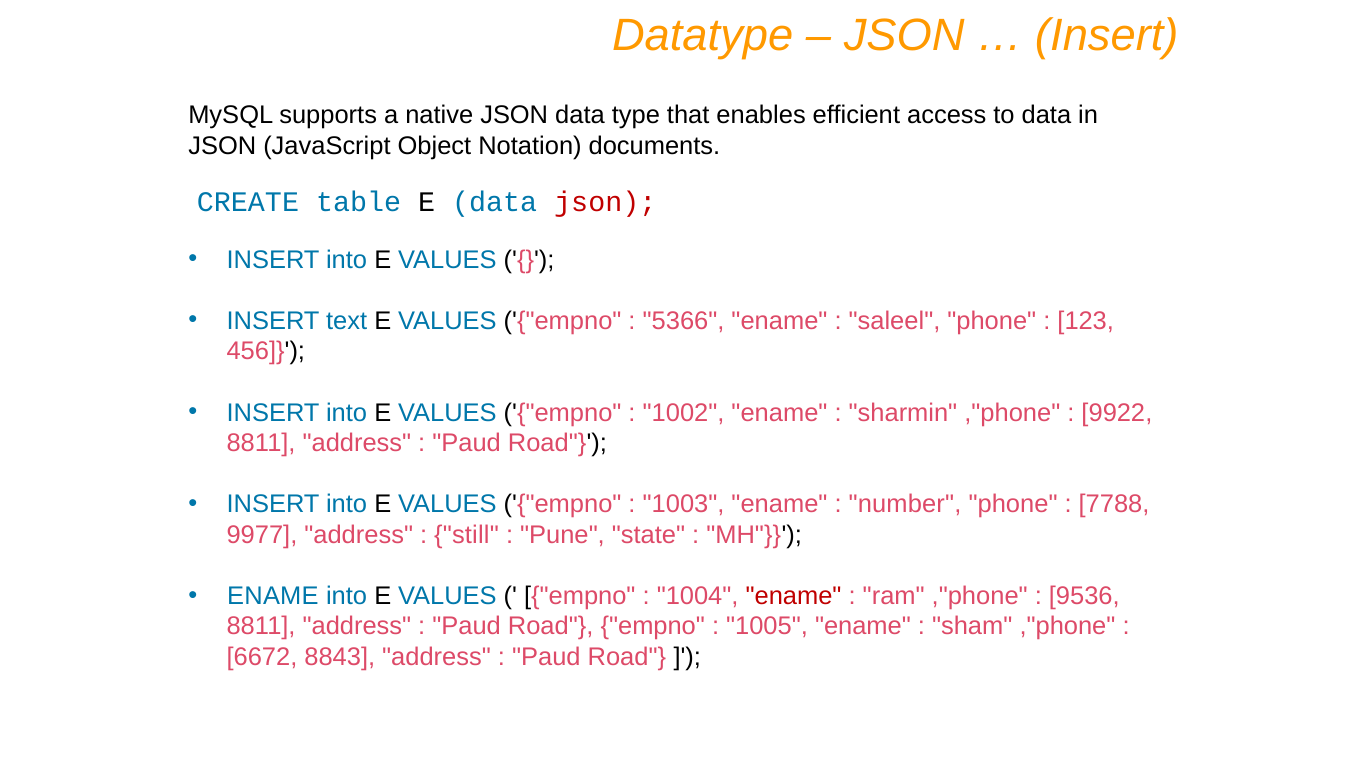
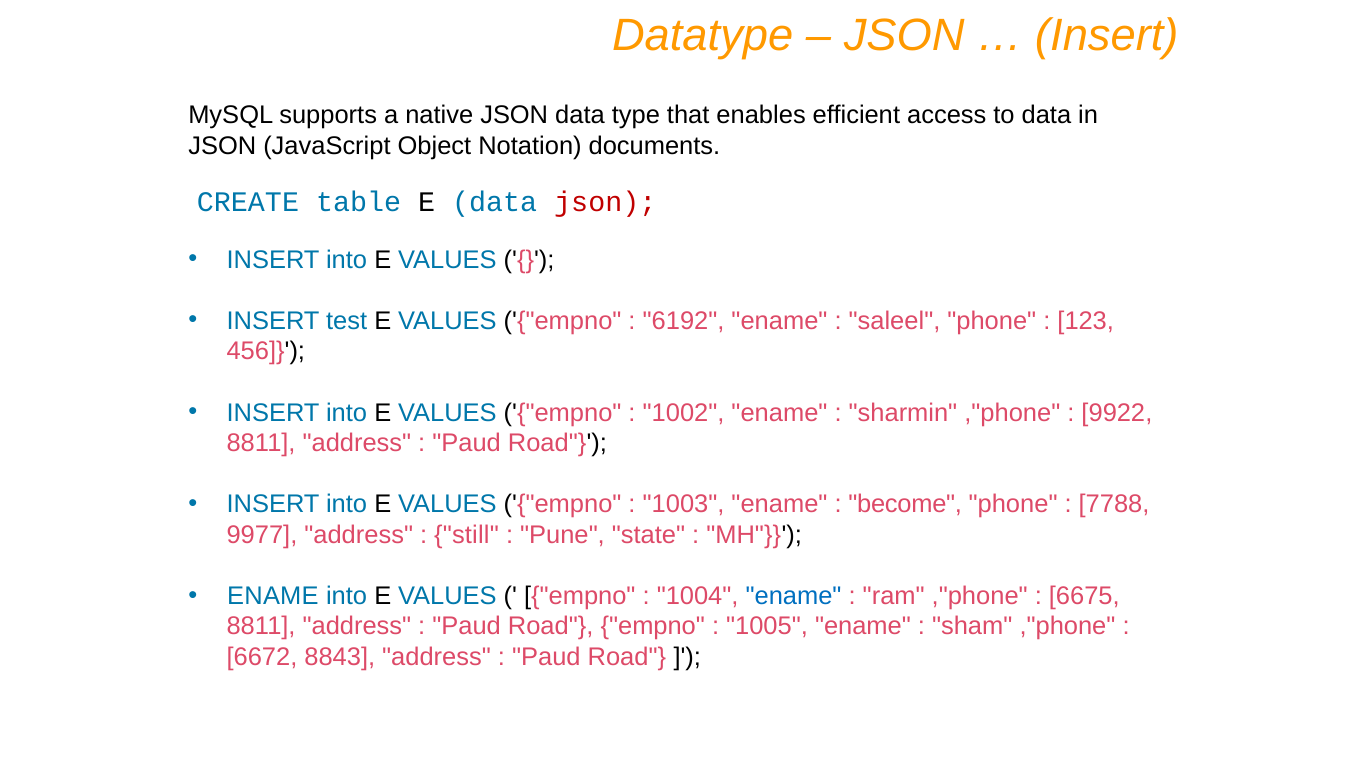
text: text -> test
5366: 5366 -> 6192
number: number -> become
ename at (794, 596) colour: red -> blue
9536: 9536 -> 6675
